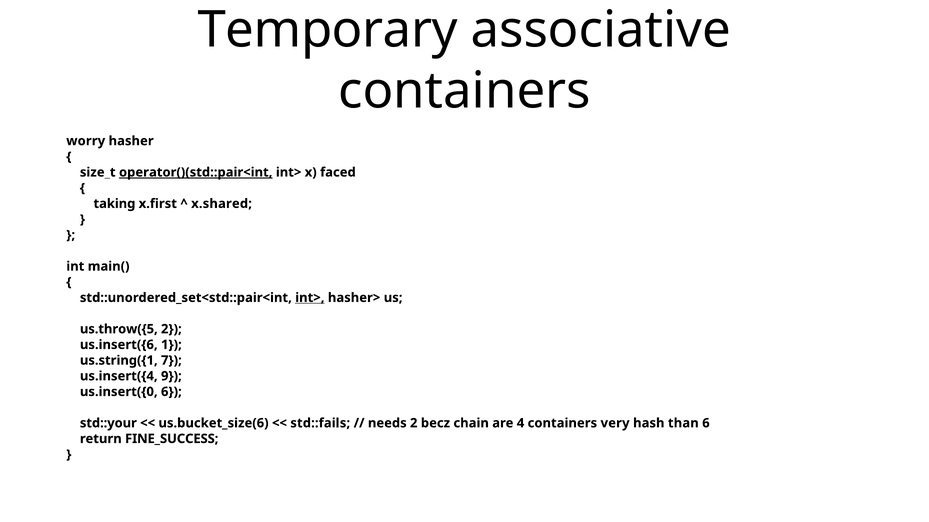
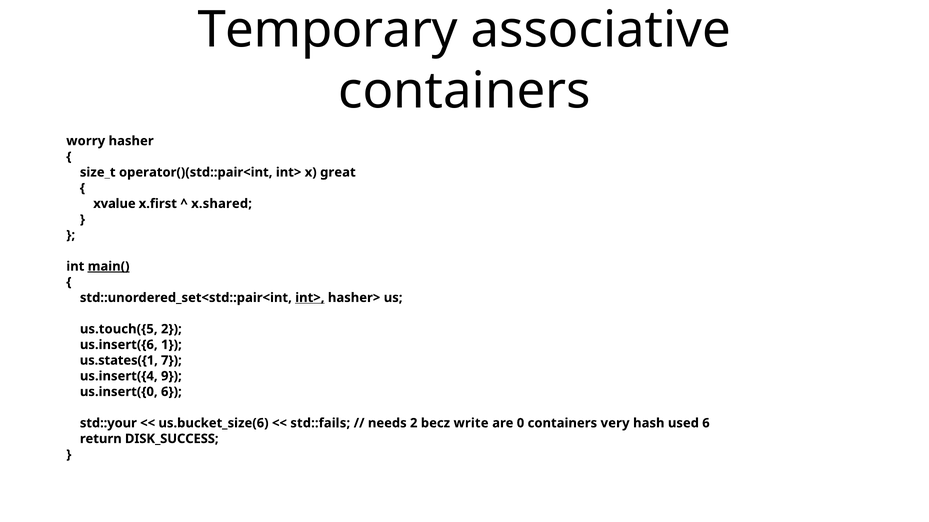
operator()(std::pair<int underline: present -> none
faced: faced -> great
taking: taking -> xvalue
main( underline: none -> present
us.throw({5: us.throw({5 -> us.touch({5
us.string({1: us.string({1 -> us.states({1
chain: chain -> write
4: 4 -> 0
than: than -> used
FINE_SUCCESS: FINE_SUCCESS -> DISK_SUCCESS
